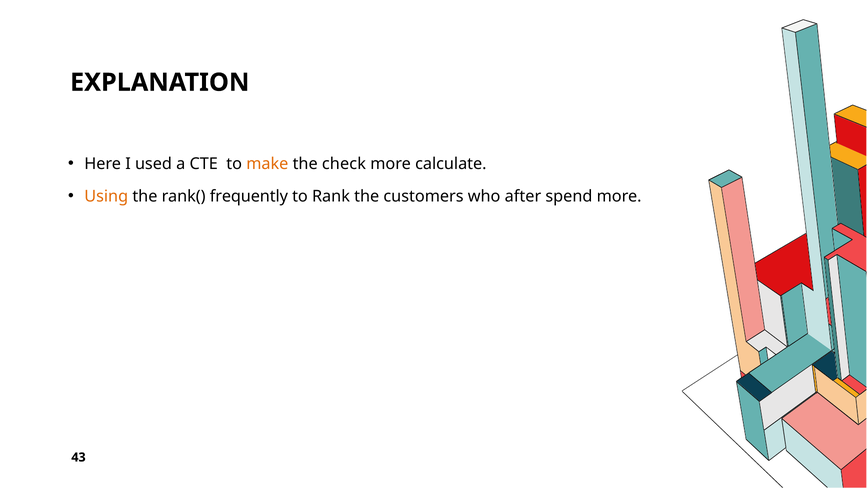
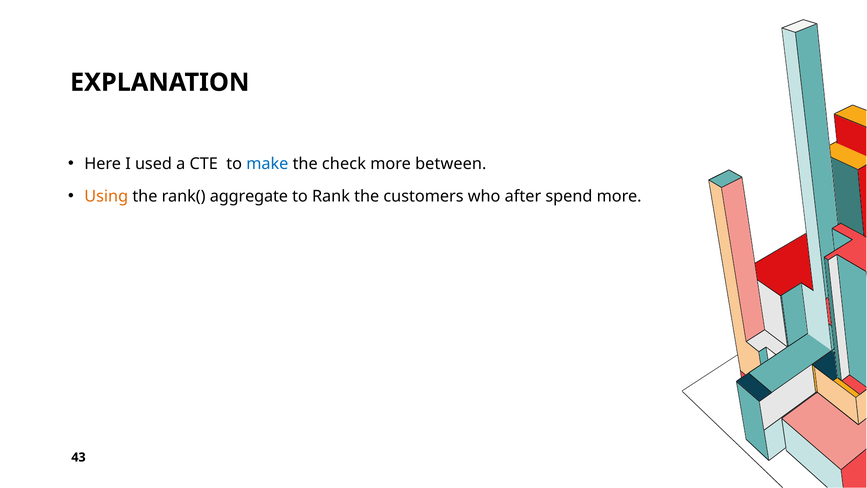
make colour: orange -> blue
calculate: calculate -> between
frequently: frequently -> aggregate
